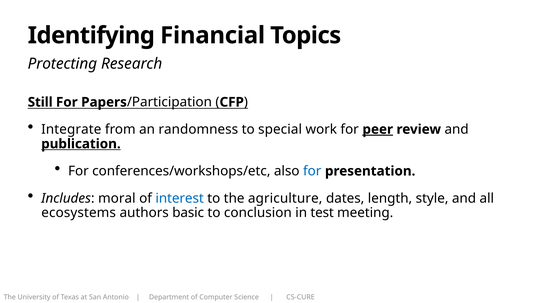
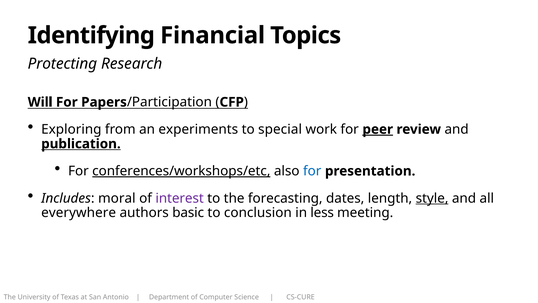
Still: Still -> Will
Integrate: Integrate -> Exploring
randomness: randomness -> experiments
conferences/workshops/etc underline: none -> present
interest colour: blue -> purple
agriculture: agriculture -> forecasting
style underline: none -> present
ecosystems: ecosystems -> everywhere
test: test -> less
